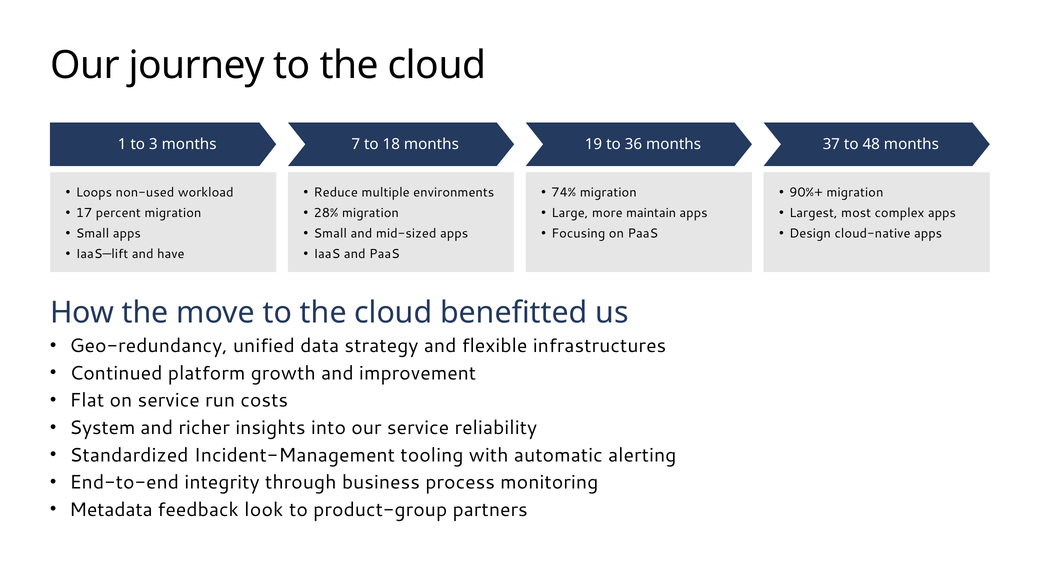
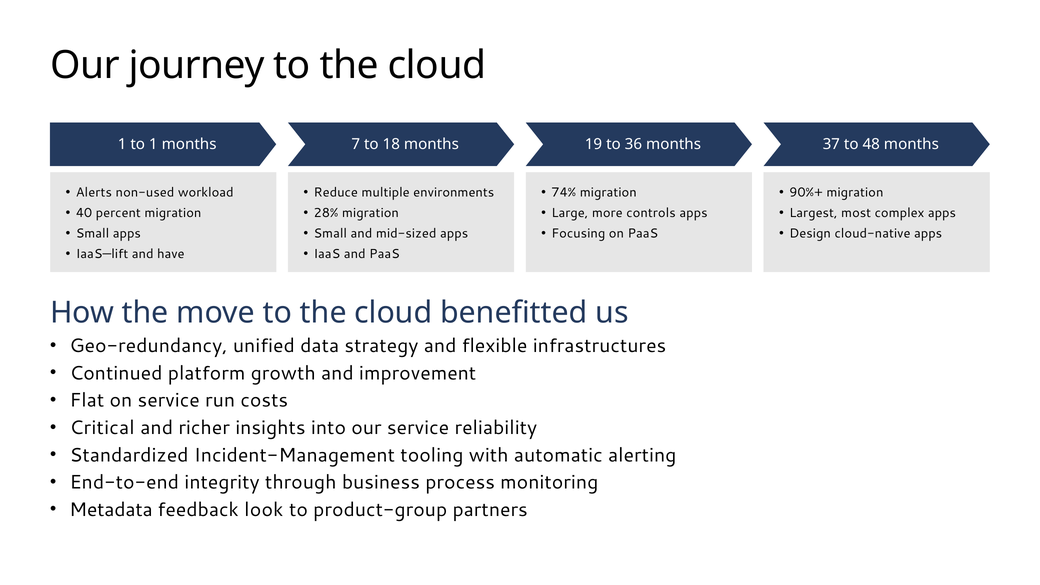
to 3: 3 -> 1
Loops: Loops -> Alerts
17: 17 -> 40
maintain: maintain -> controls
System: System -> Critical
